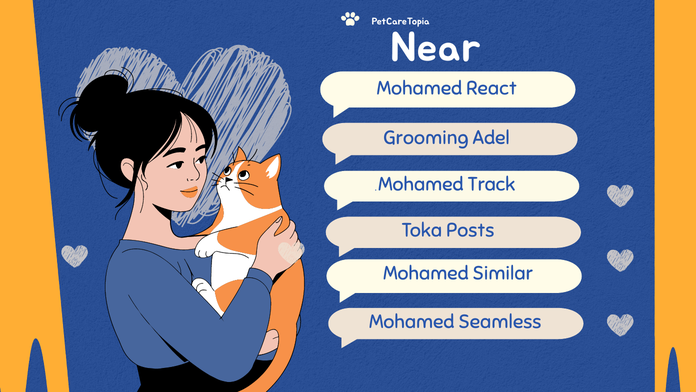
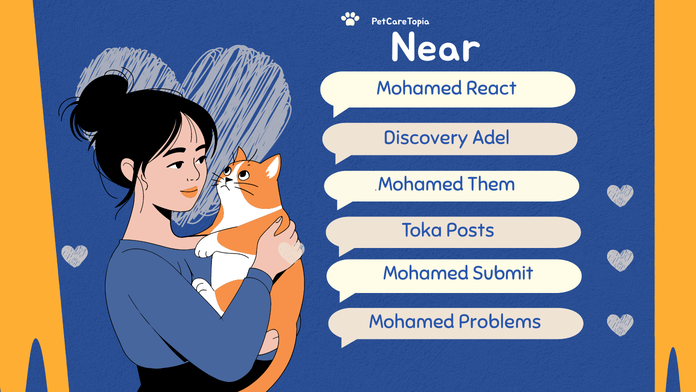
Grooming: Grooming -> Discovery
Track: Track -> Them
Similar: Similar -> Submit
Seamless: Seamless -> Problems
